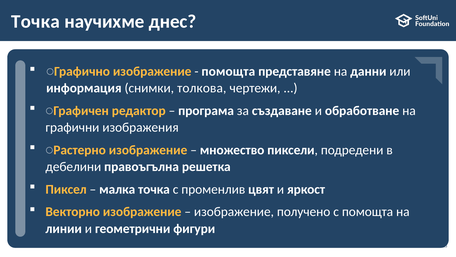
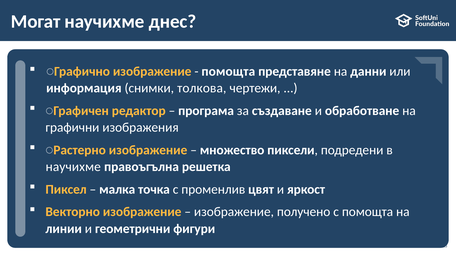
Точка at (36, 22): Точка -> Могат
дебелини at (73, 167): дебелини -> научихме
